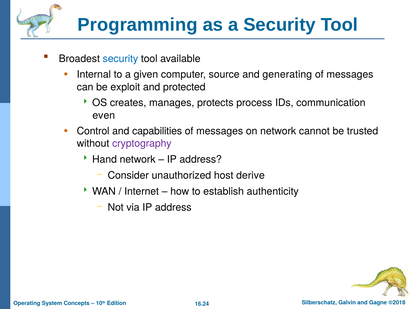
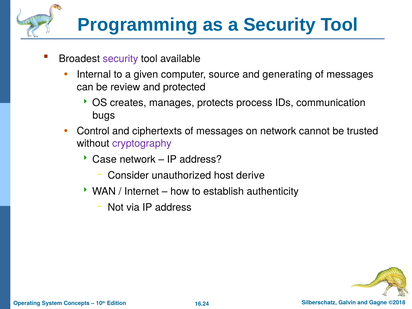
security at (120, 59) colour: blue -> purple
exploit: exploit -> review
even: even -> bugs
capabilities: capabilities -> ciphertexts
Hand: Hand -> Case
